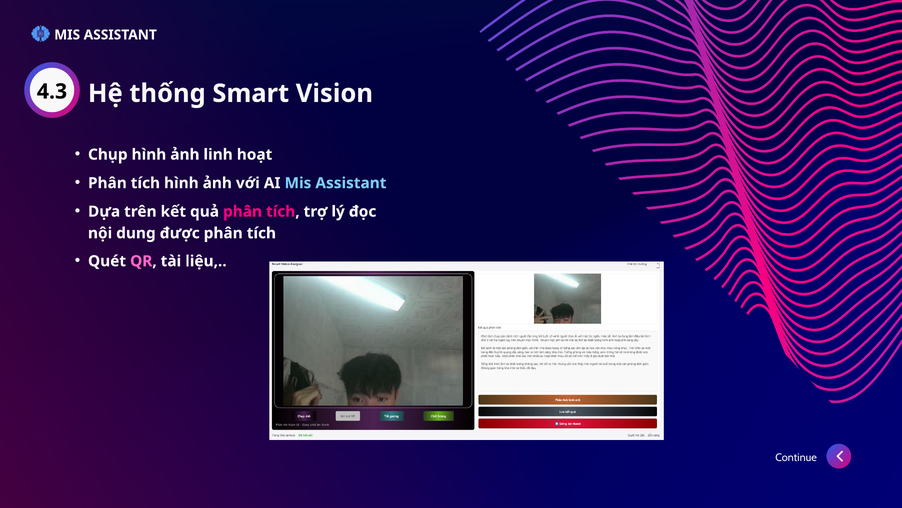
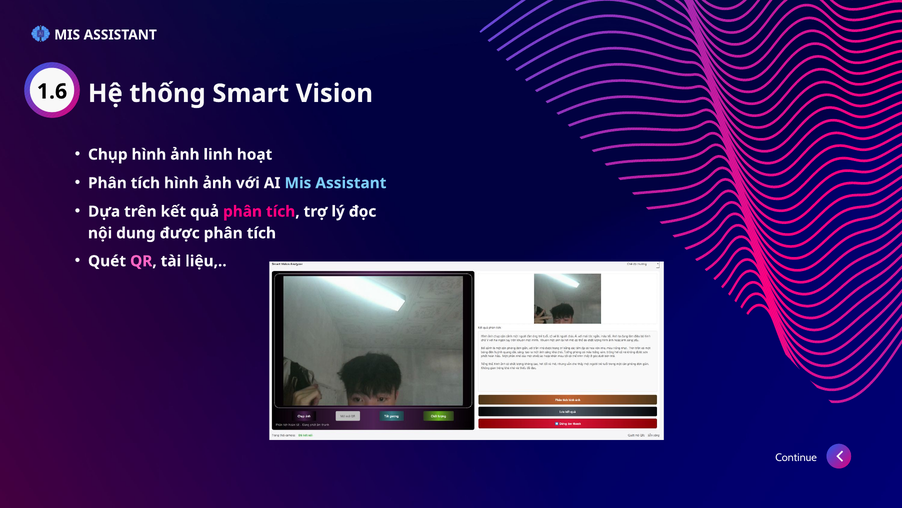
4.3: 4.3 -> 1.6
